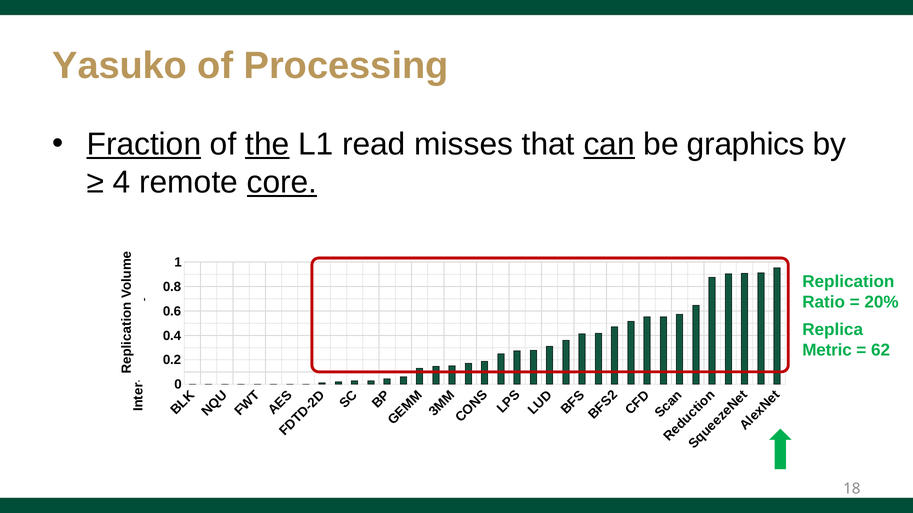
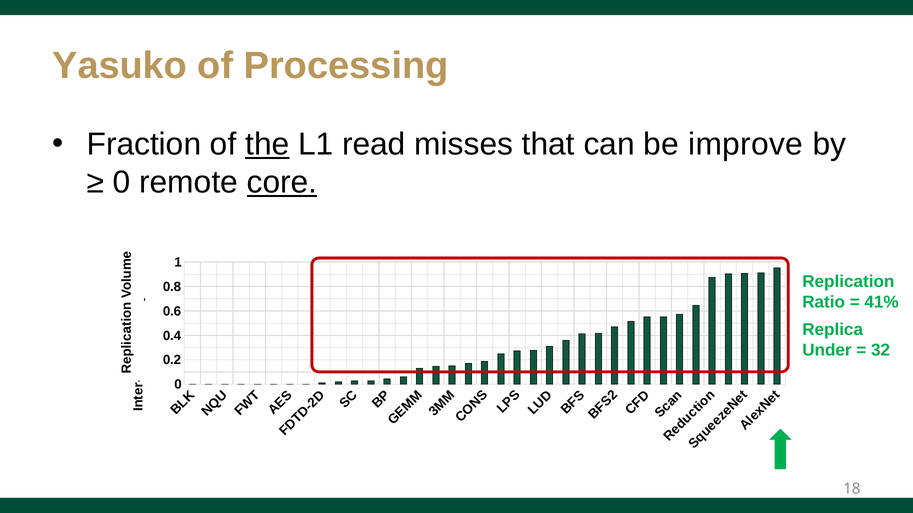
Fraction underline: present -> none
can underline: present -> none
graphics: graphics -> improve
4 at (122, 182): 4 -> 0
20%: 20% -> 41%
Metric: Metric -> Under
62: 62 -> 32
